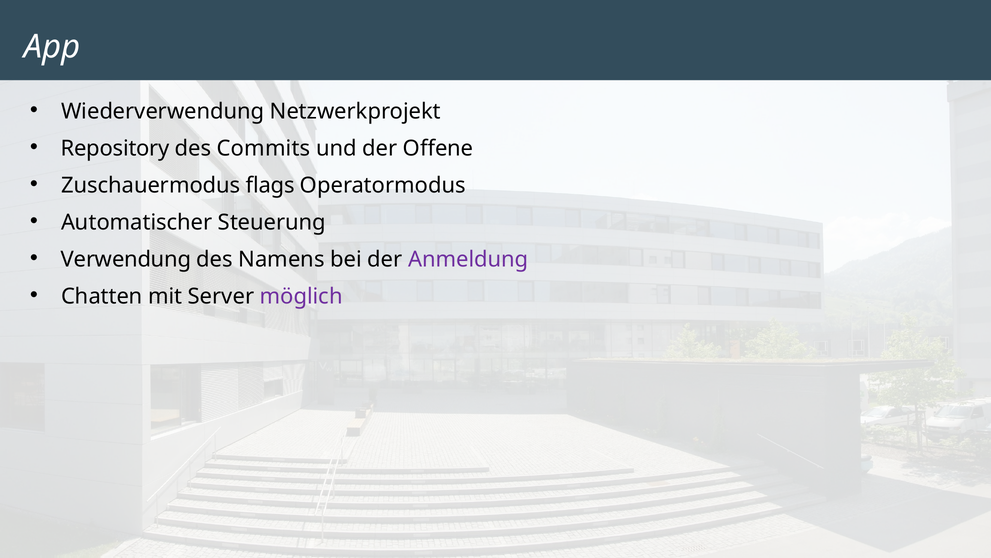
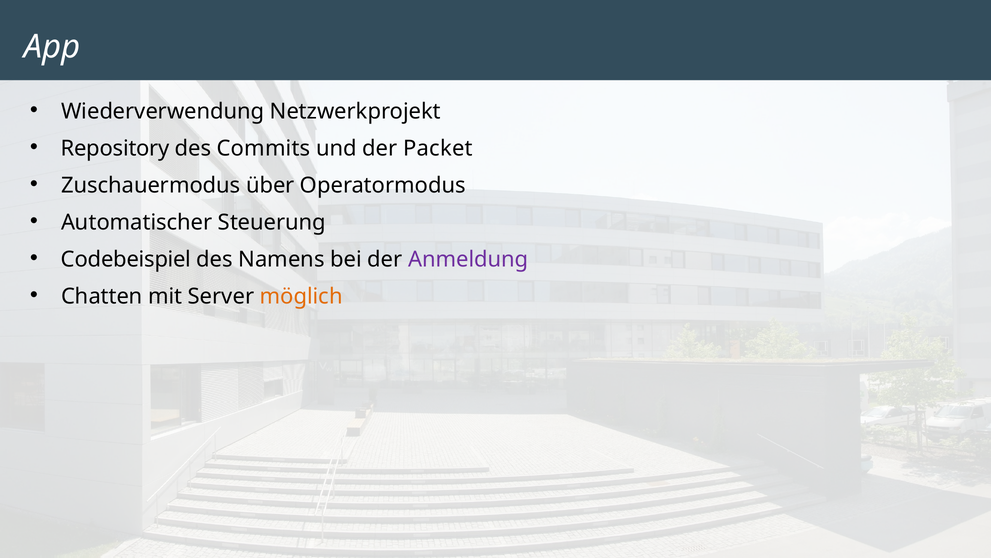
Offene: Offene -> Packet
flags: flags -> über
Verwendung: Verwendung -> Codebeispiel
möglich colour: purple -> orange
